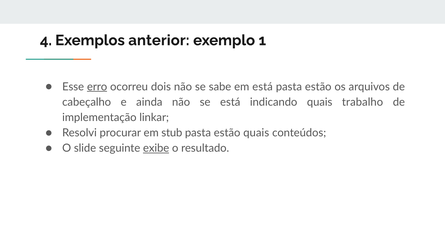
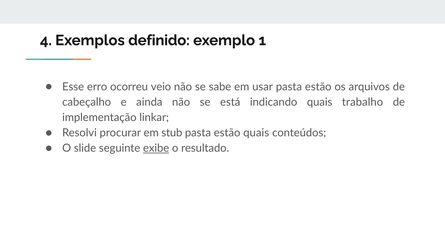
anterior: anterior -> definido
erro underline: present -> none
dois: dois -> veio
em está: está -> usar
